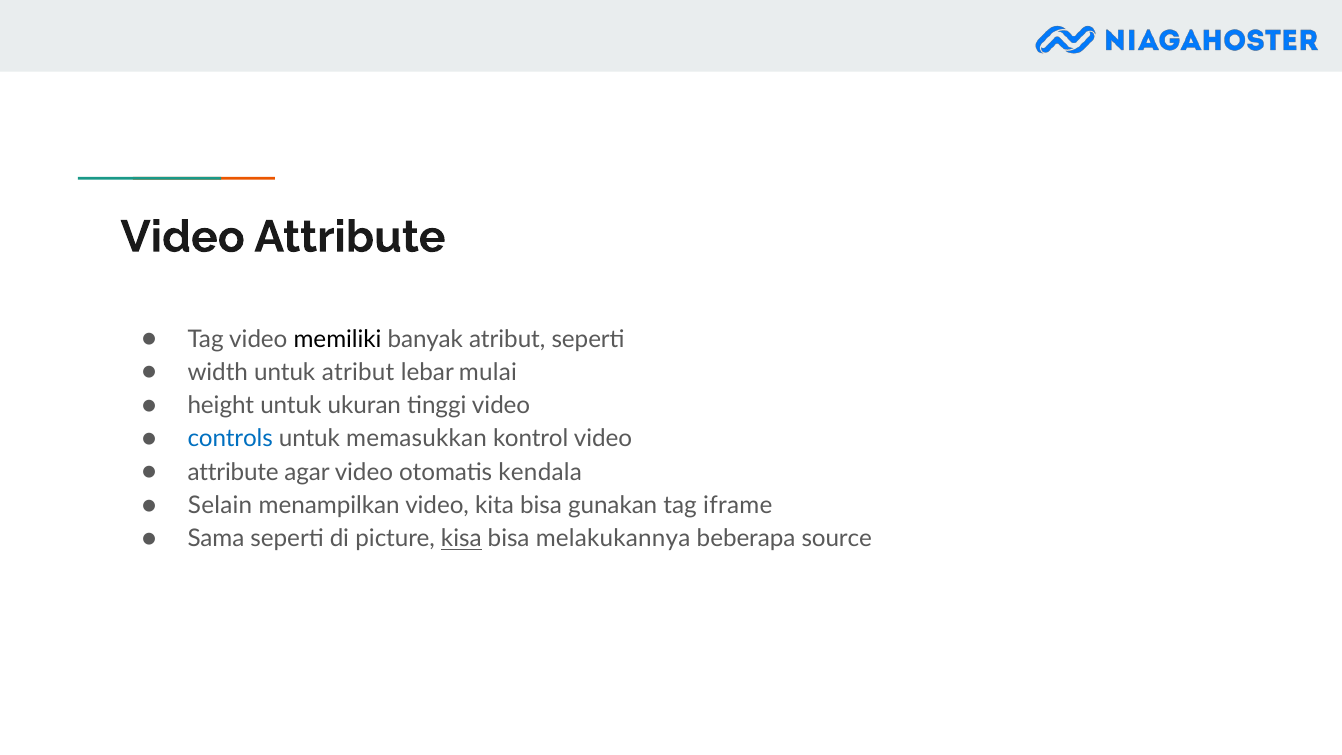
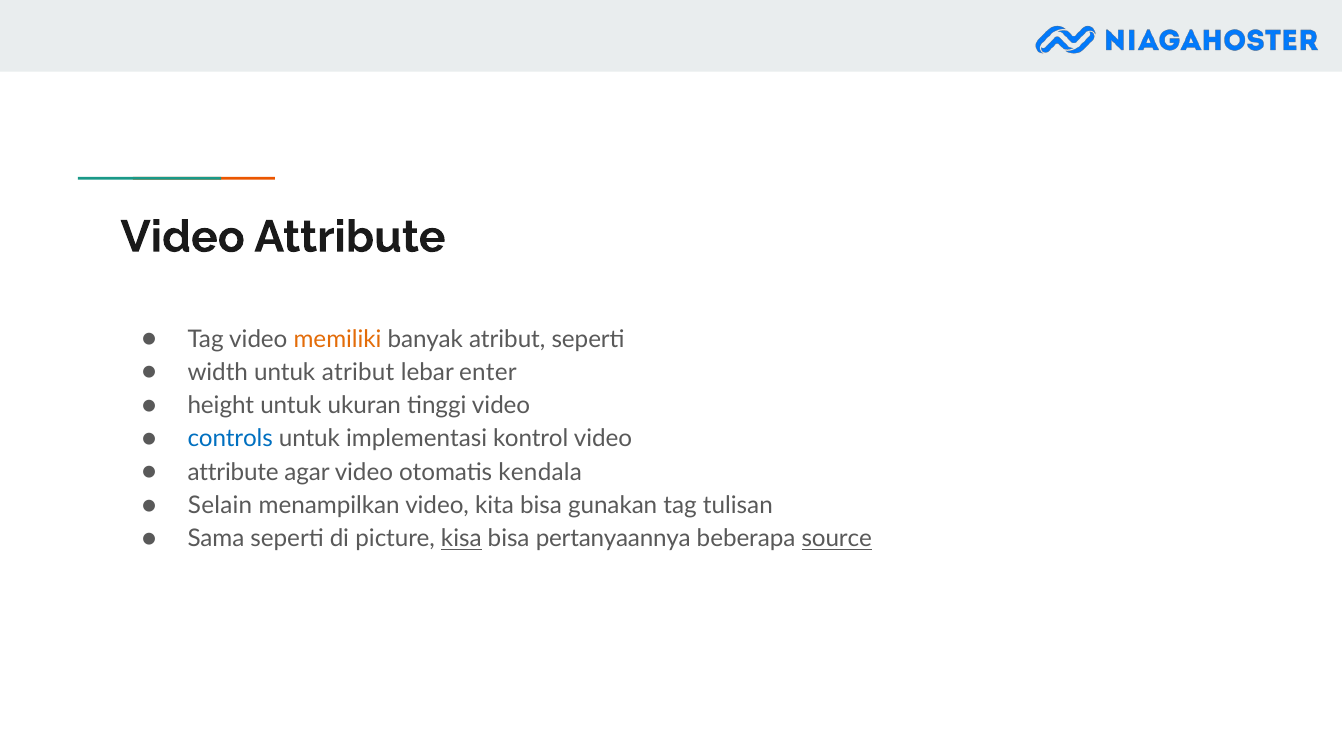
memiliki colour: black -> orange
mulai: mulai -> enter
memasukkan: memasukkan -> implementasi
iframe: iframe -> tulisan
melakukannya: melakukannya -> pertanyaannya
source underline: none -> present
